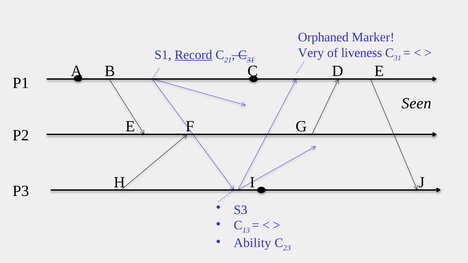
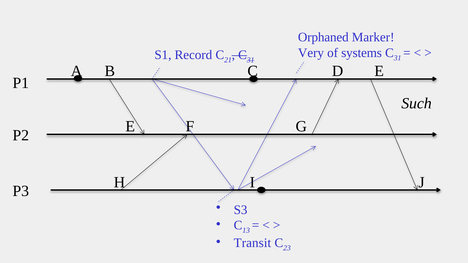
liveness: liveness -> systems
Record underline: present -> none
Seen: Seen -> Such
Ability: Ability -> Transit
